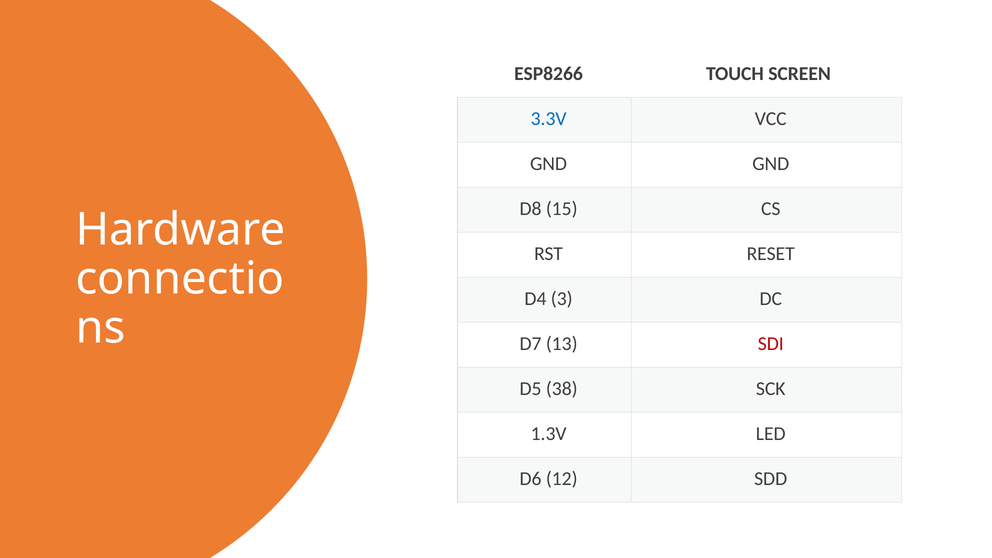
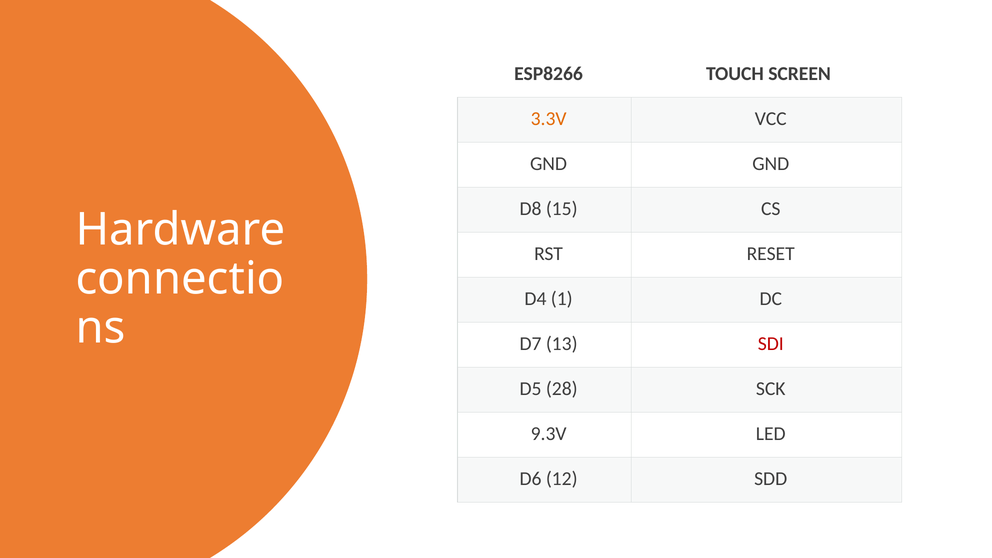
3.3V colour: blue -> orange
3: 3 -> 1
38: 38 -> 28
1.3V: 1.3V -> 9.3V
